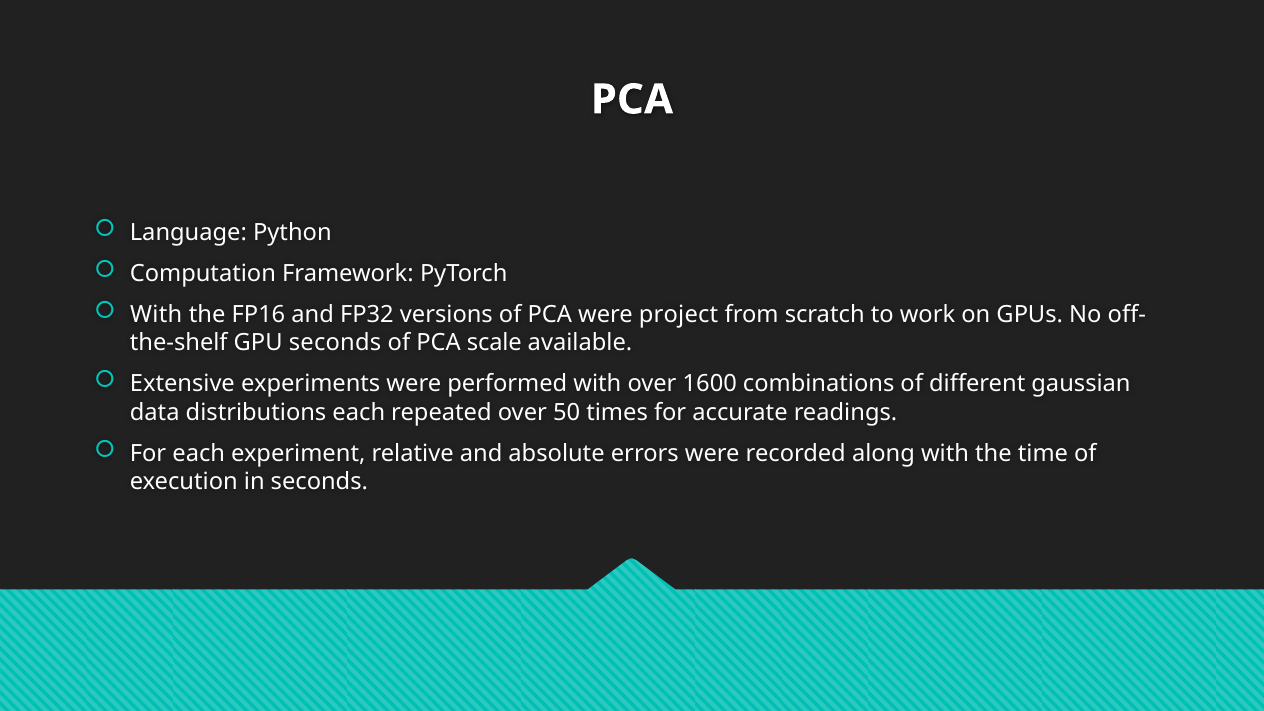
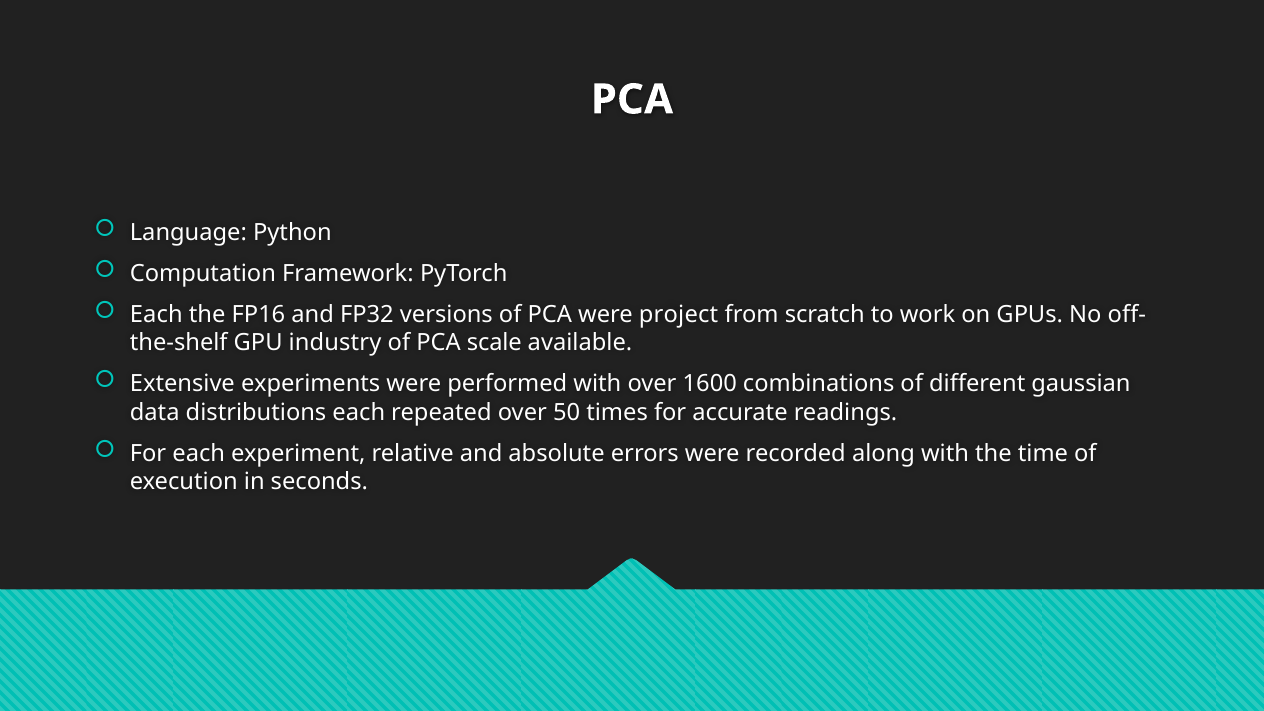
With at (156, 314): With -> Each
GPU seconds: seconds -> industry
